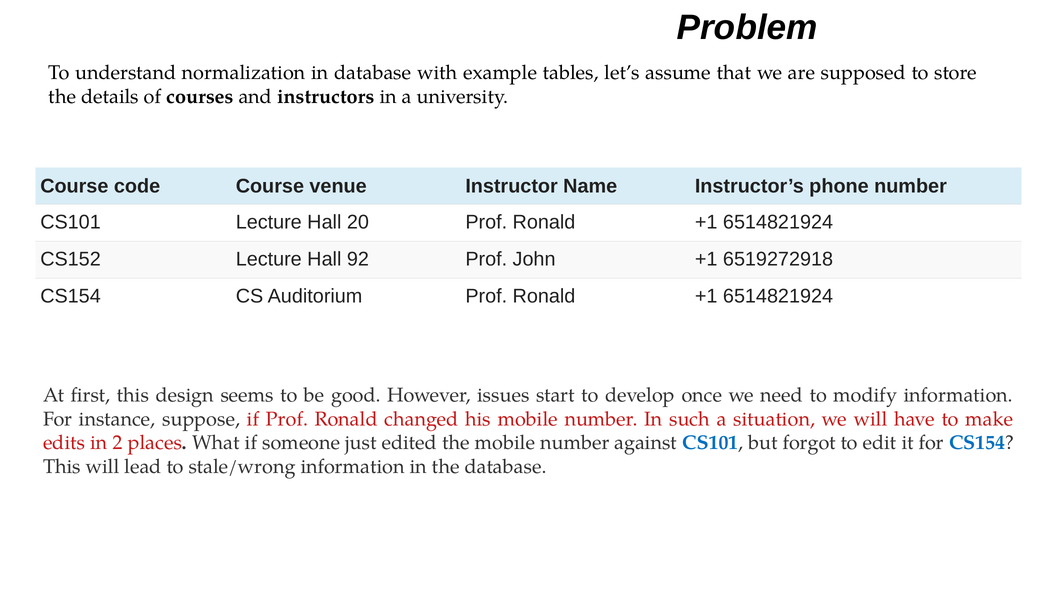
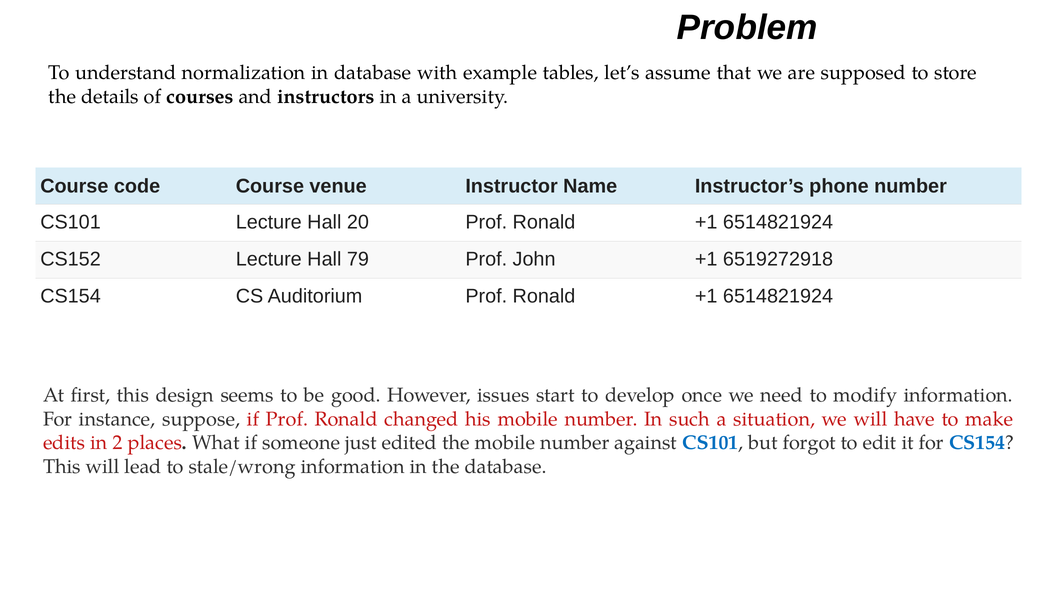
92: 92 -> 79
